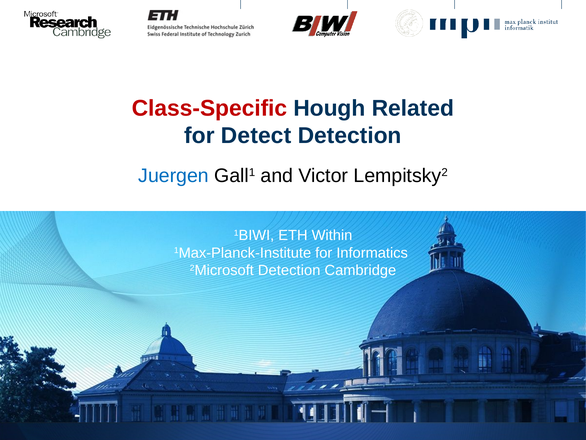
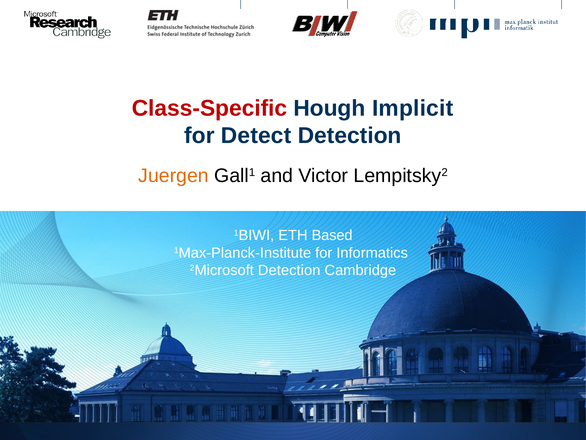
Related: Related -> Implicit
Juergen colour: blue -> orange
Within: Within -> Based
